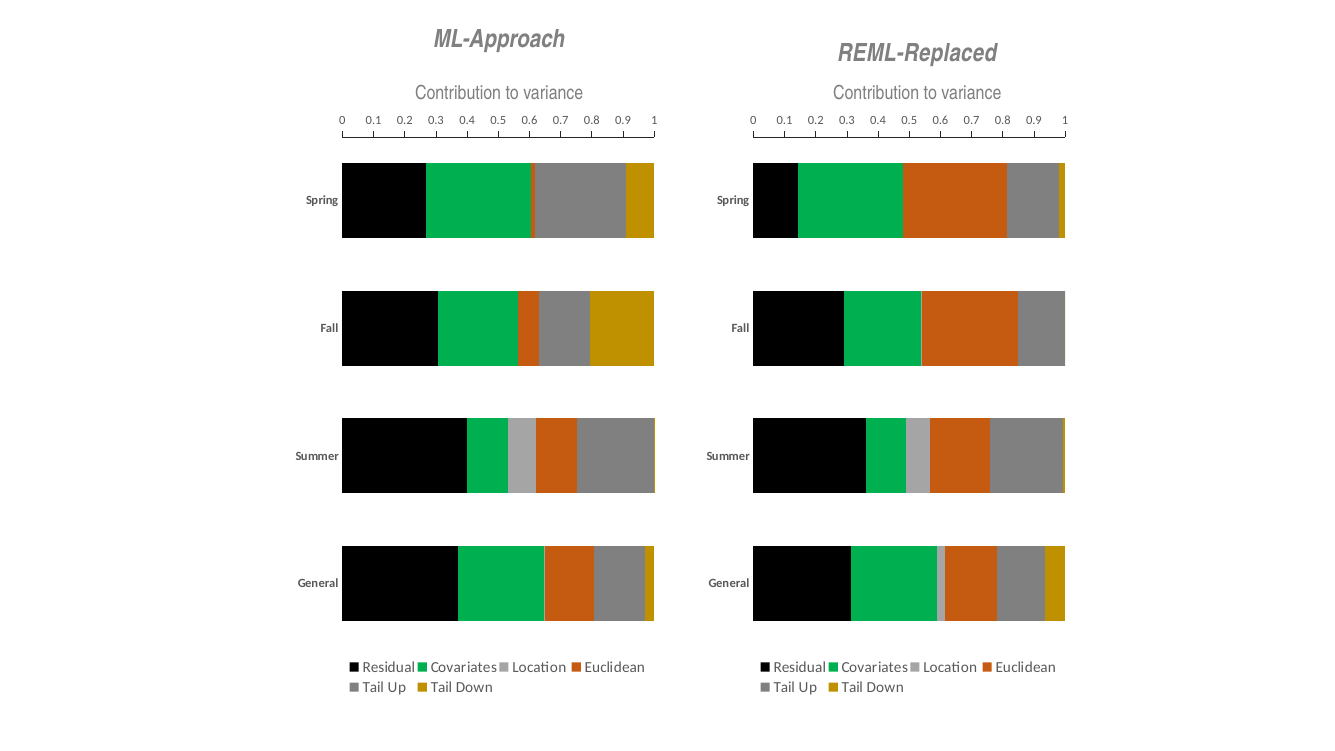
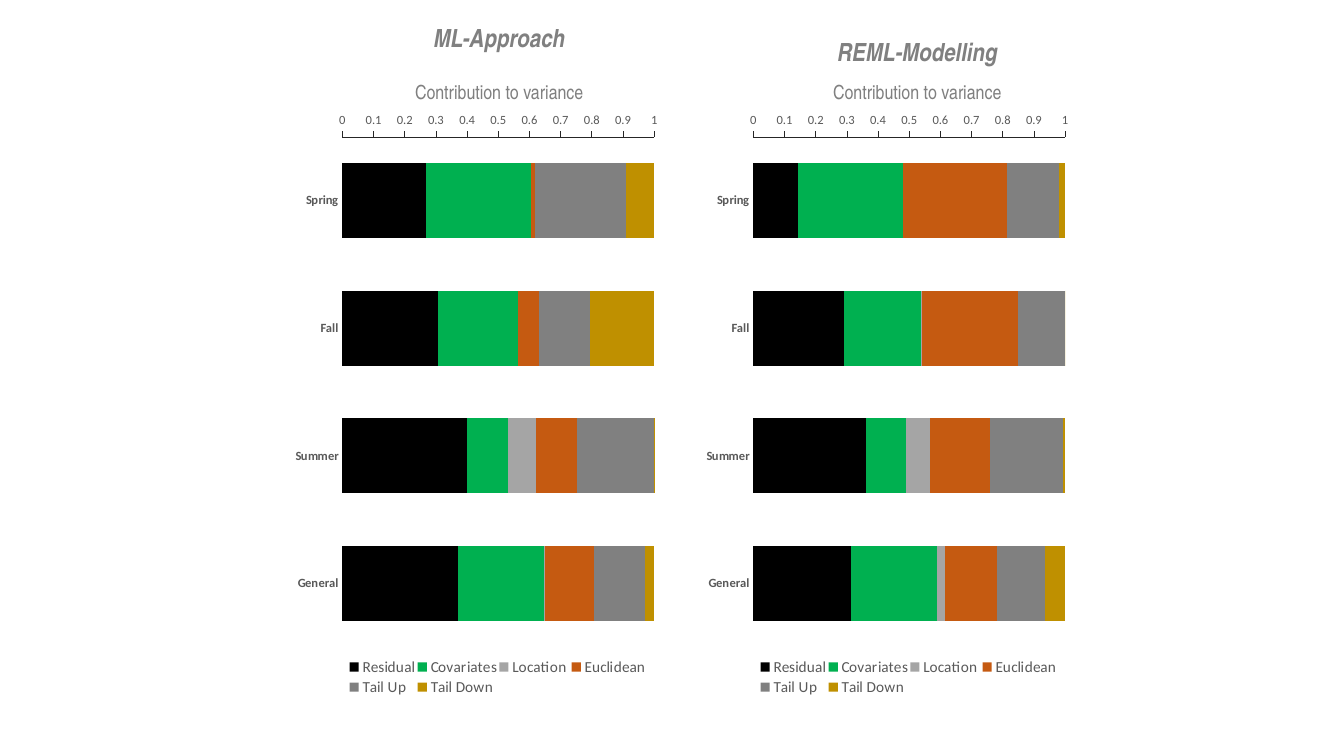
REML-Replaced: REML-Replaced -> REML-Modelling
